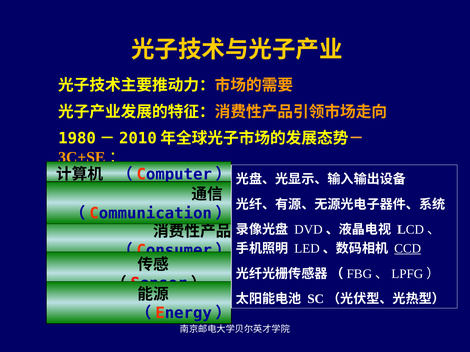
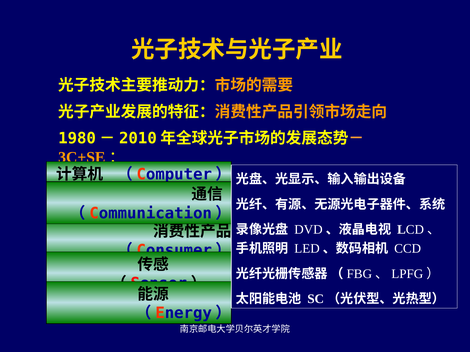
CCD underline: present -> none
